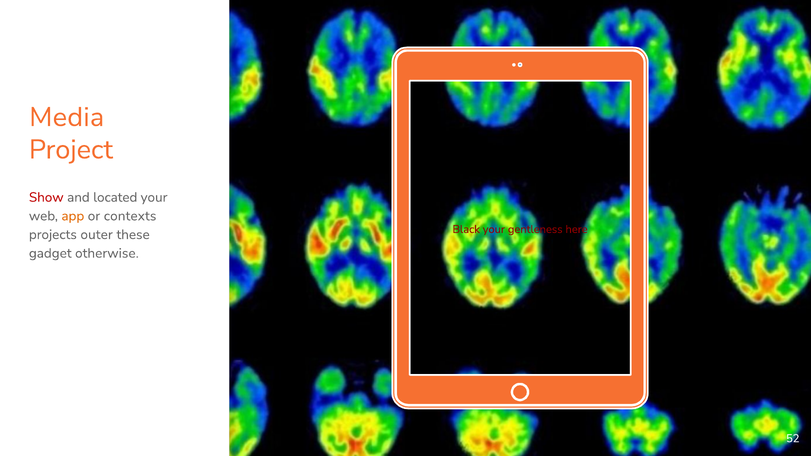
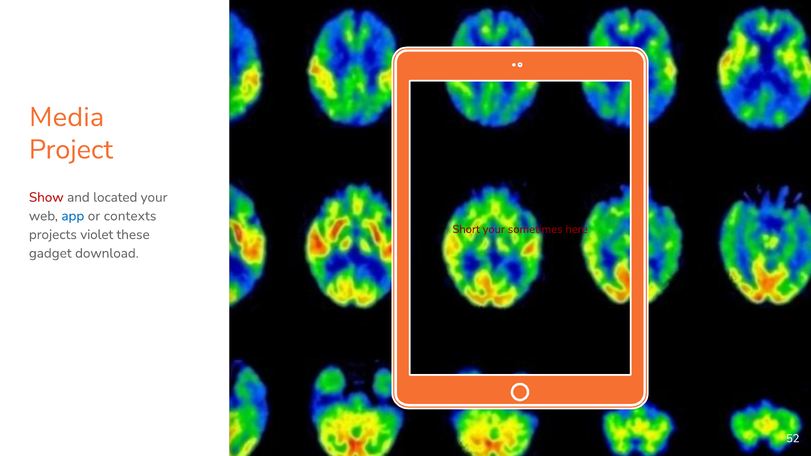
app colour: orange -> blue
Black: Black -> Short
gentleness: gentleness -> sometimes
outer: outer -> violet
otherwise: otherwise -> download
